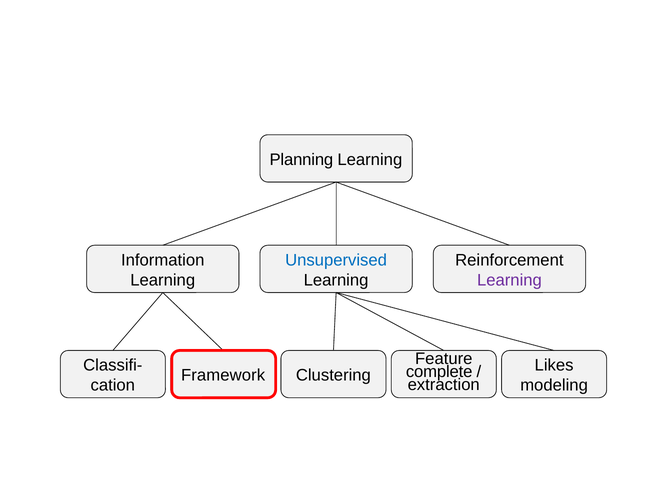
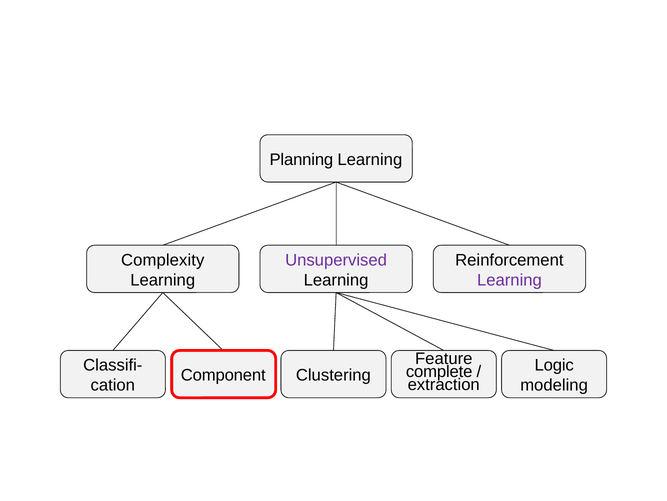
Information: Information -> Complexity
Unsupervised colour: blue -> purple
Likes: Likes -> Logic
Framework: Framework -> Component
